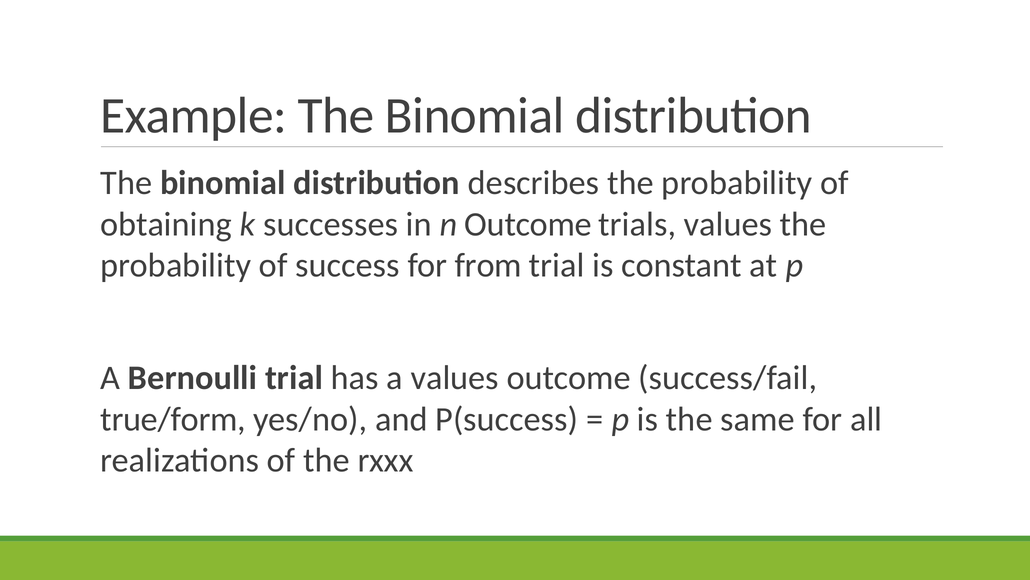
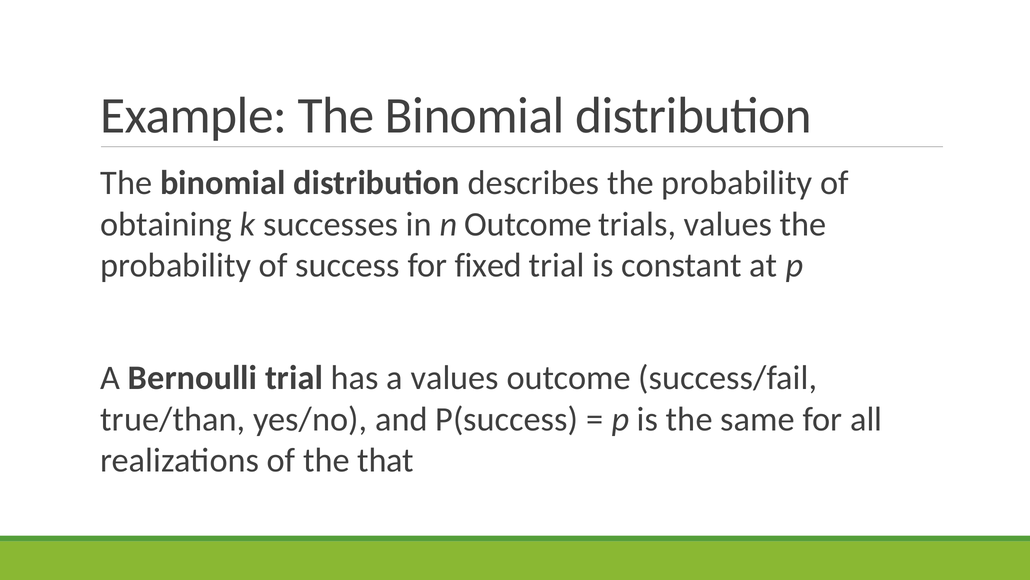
from: from -> fixed
true/form: true/form -> true/than
rxxx: rxxx -> that
